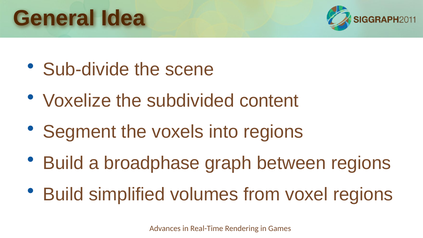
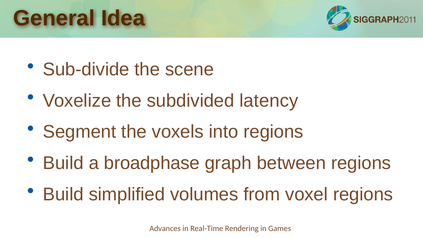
content: content -> latency
